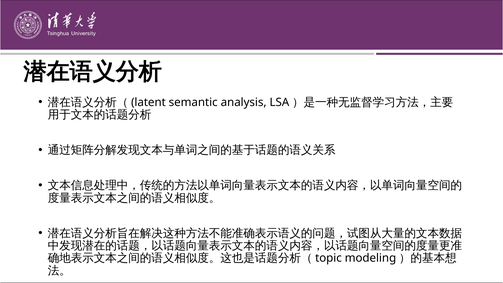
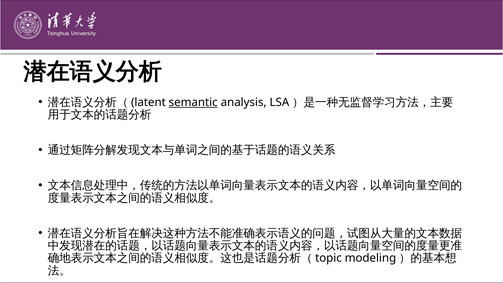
semantic underline: none -> present
